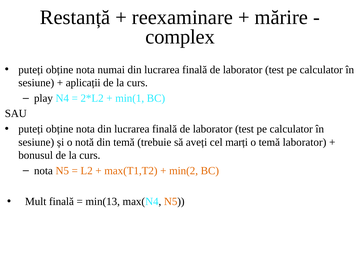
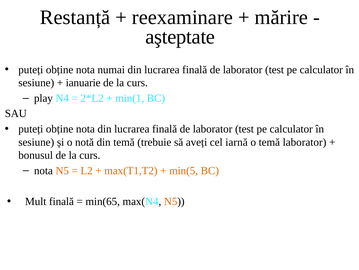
complex: complex -> aşteptate
aplicații: aplicații -> ianuarie
marți: marți -> iarnă
min(2: min(2 -> min(5
min(13: min(13 -> min(65
